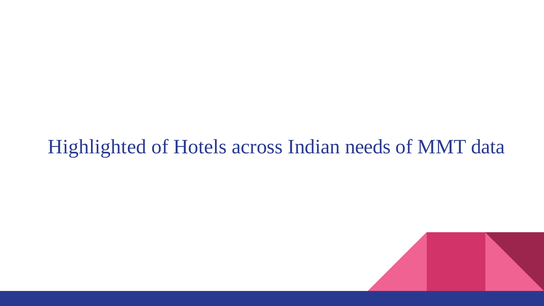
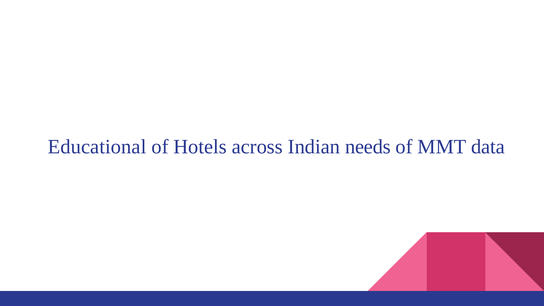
Highlighted: Highlighted -> Educational
